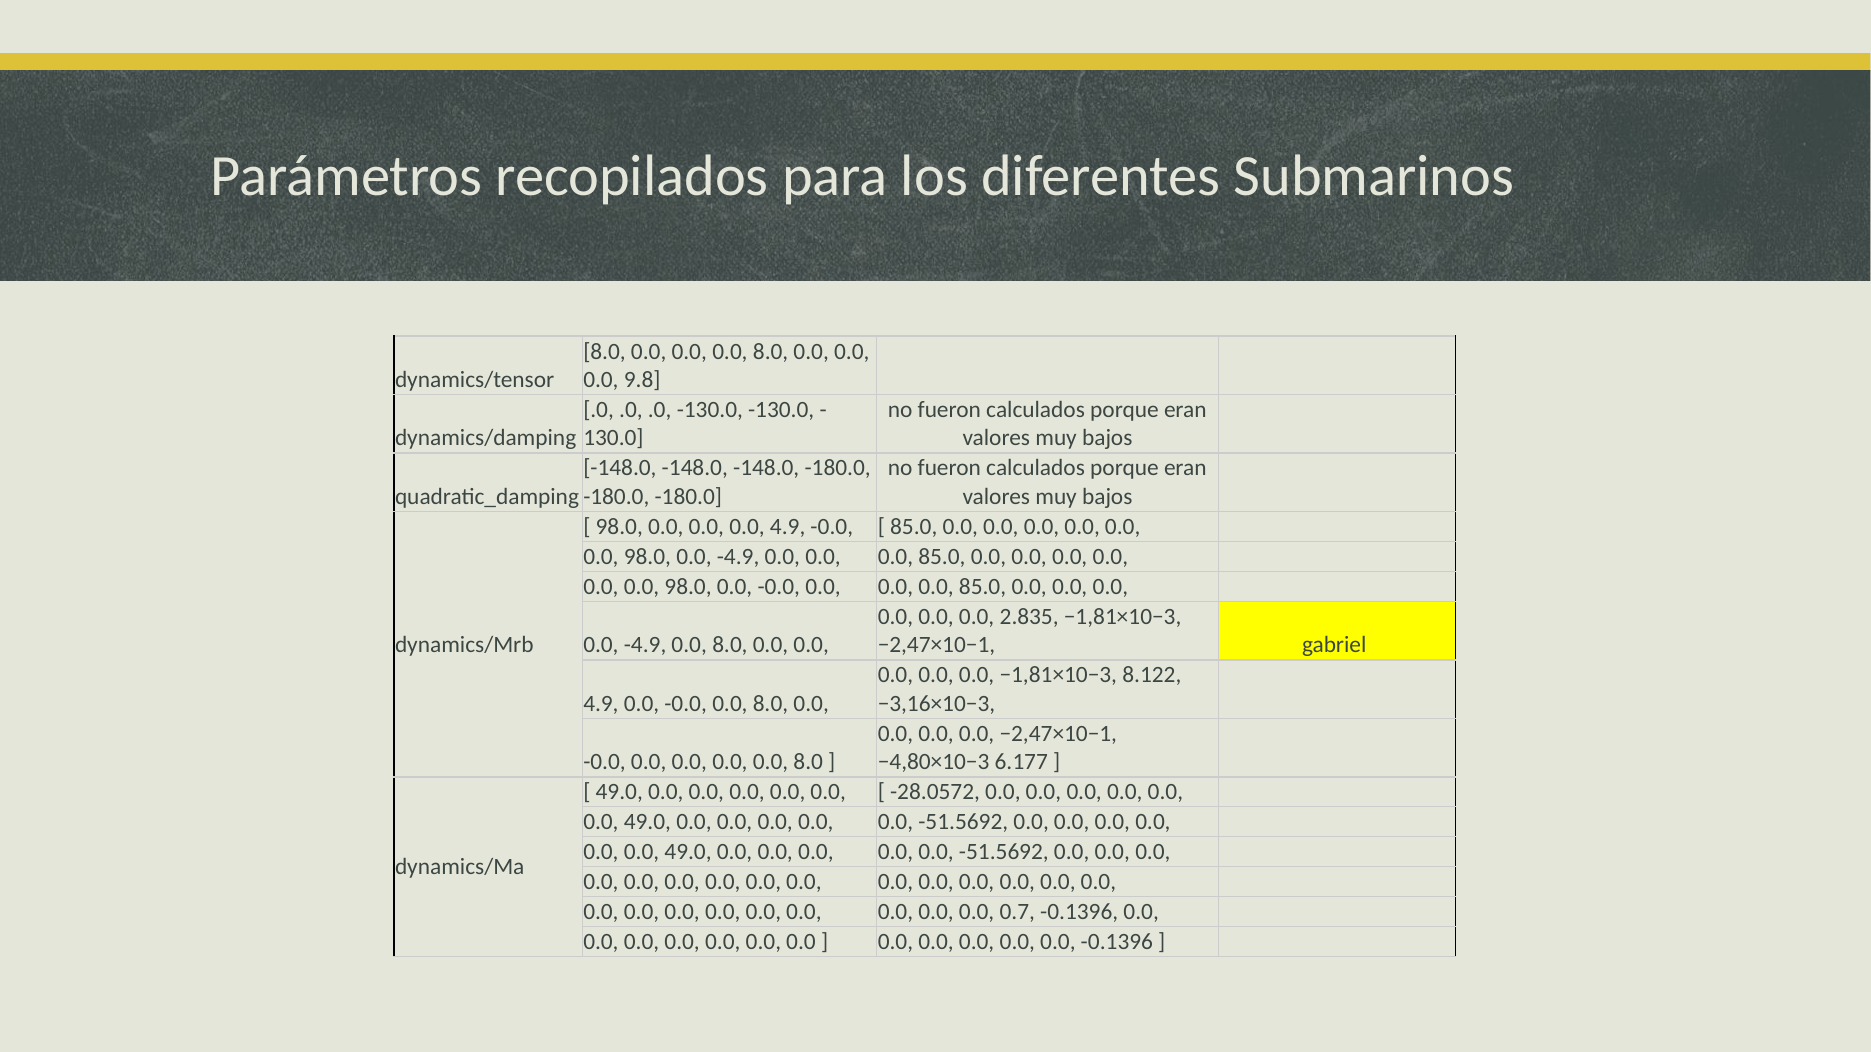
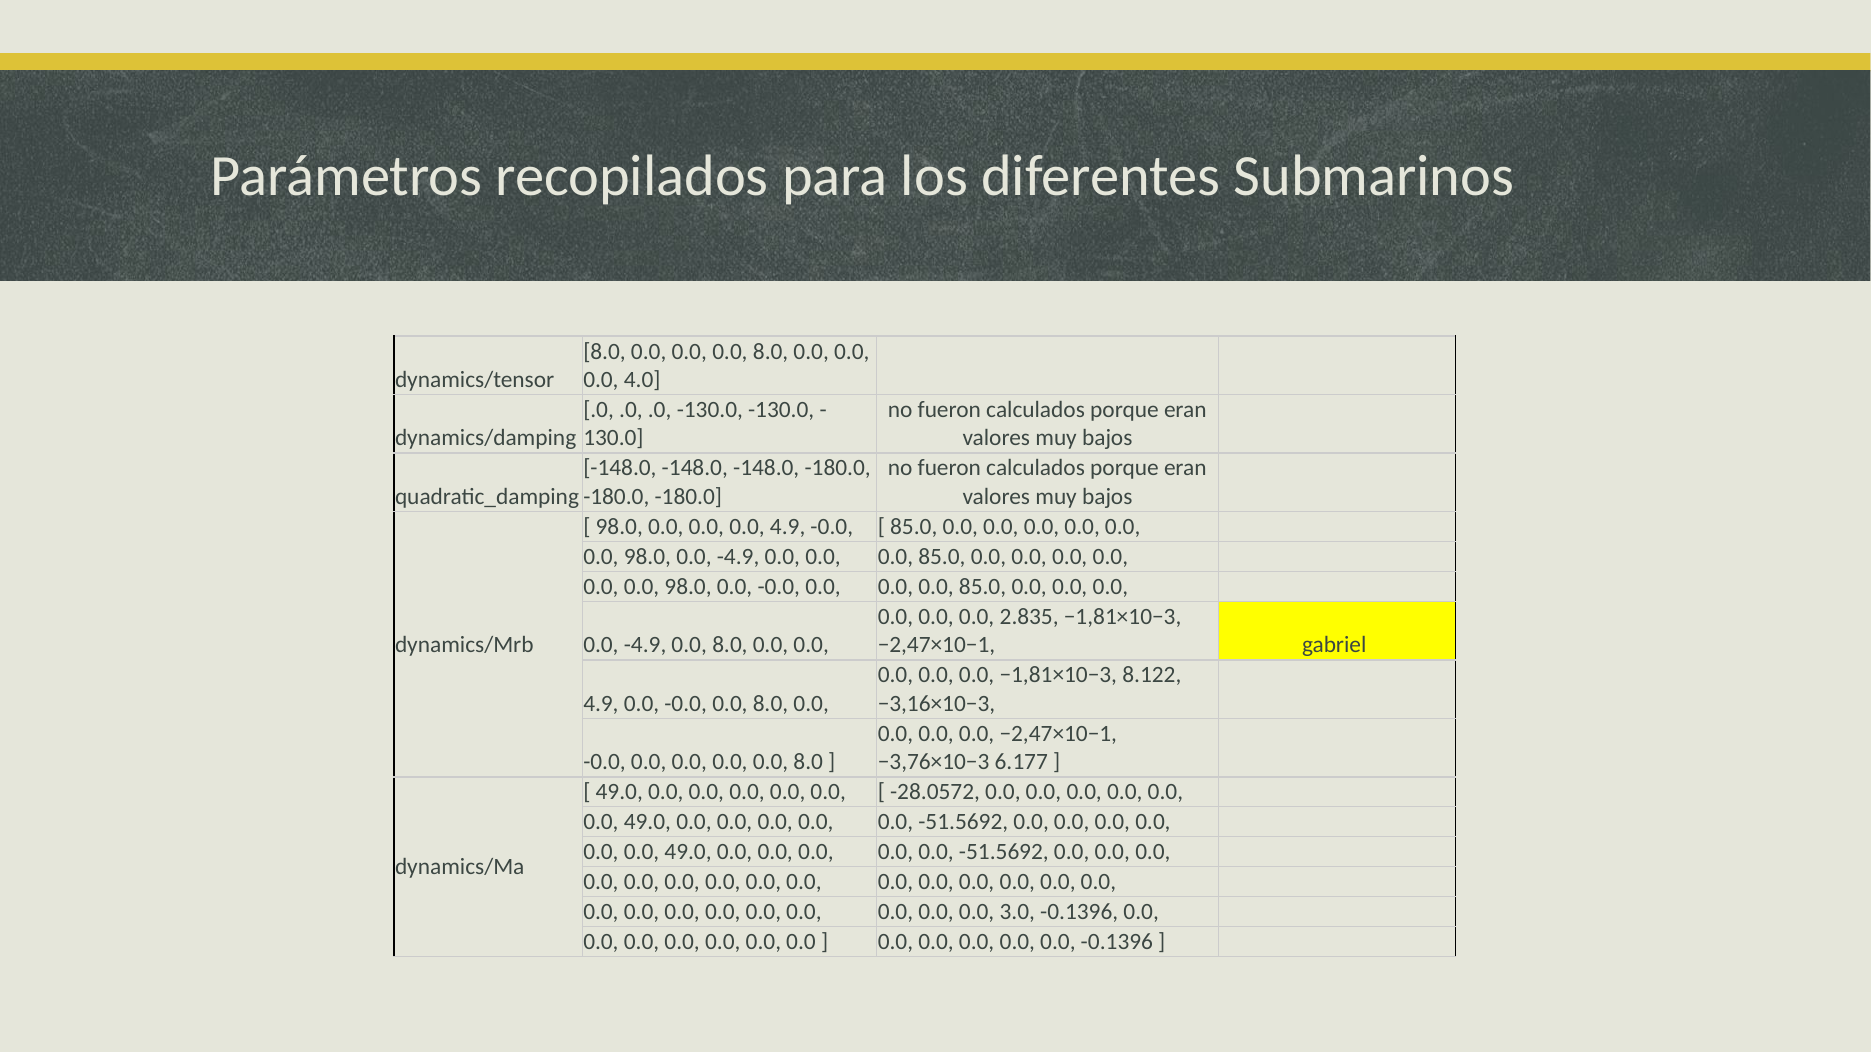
9.8: 9.8 -> 4.0
−4,80×10−3: −4,80×10−3 -> −3,76×10−3
0.7: 0.7 -> 3.0
